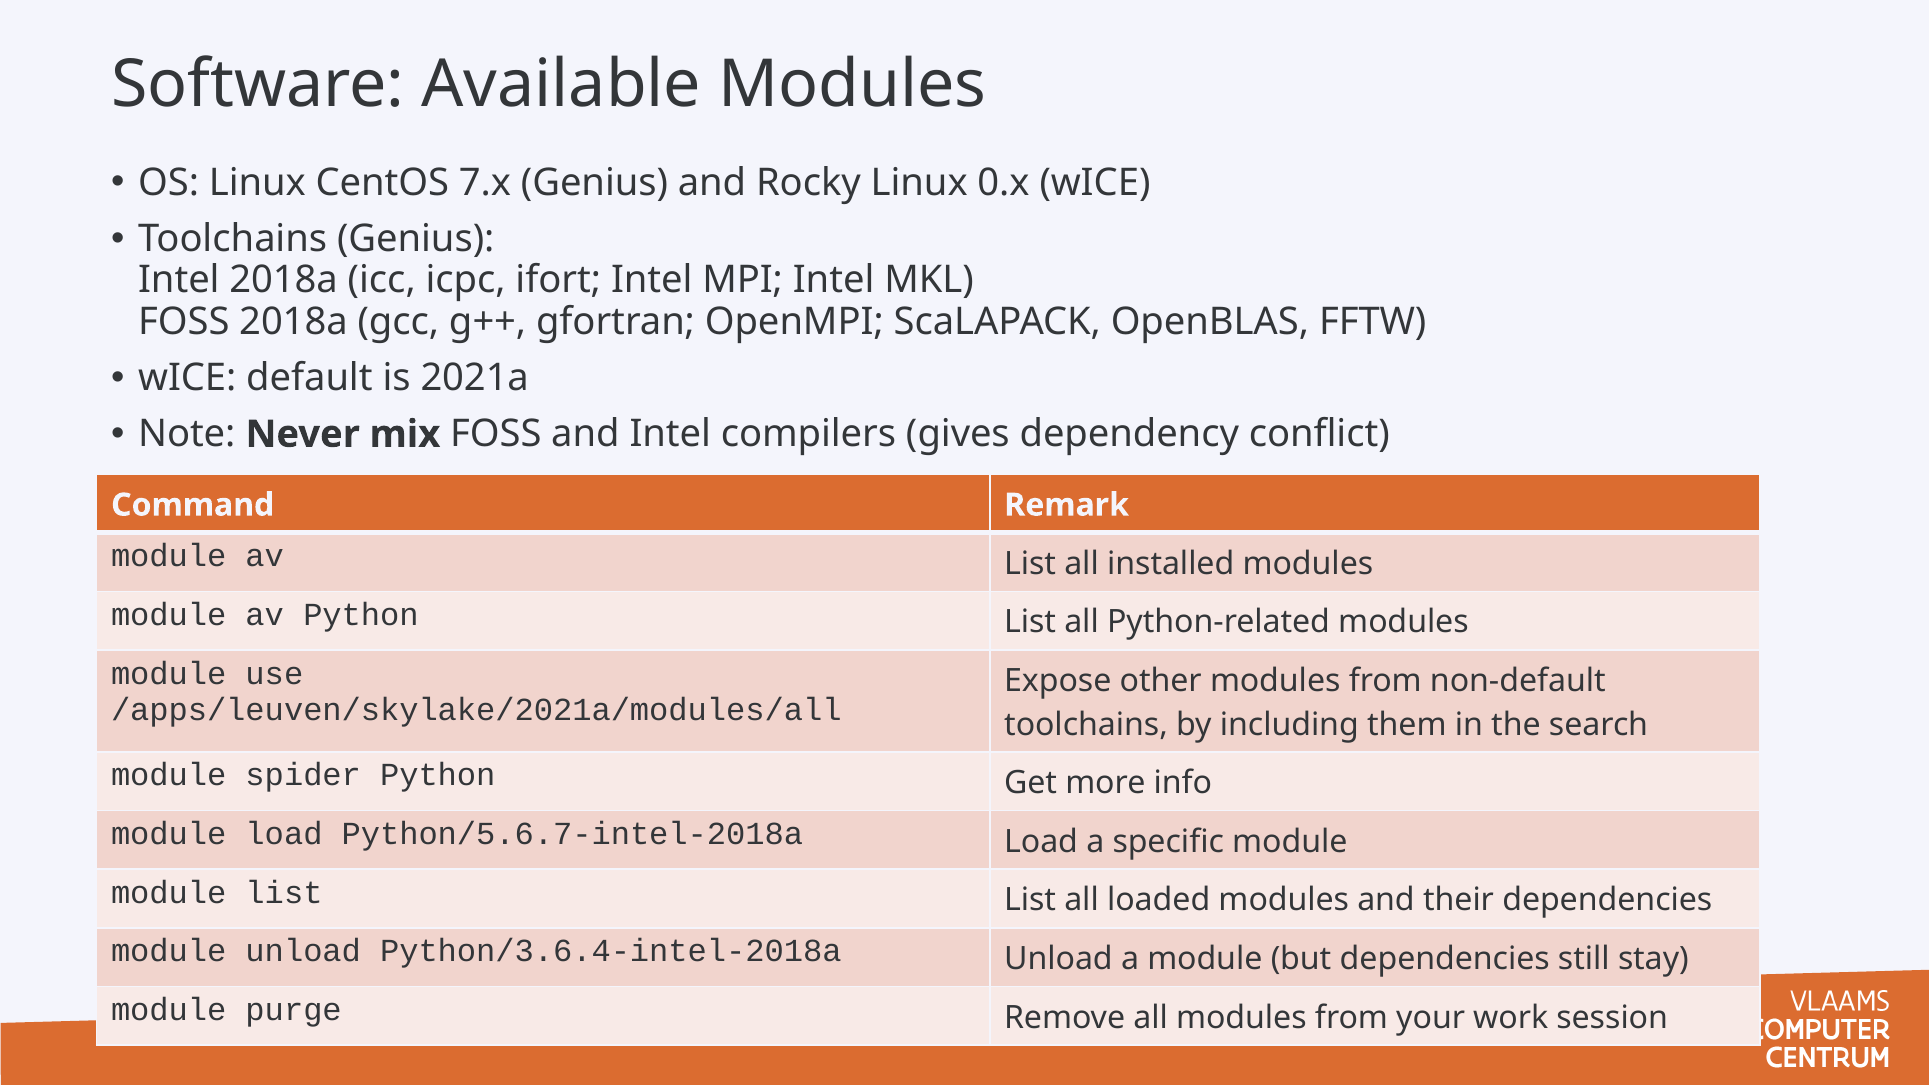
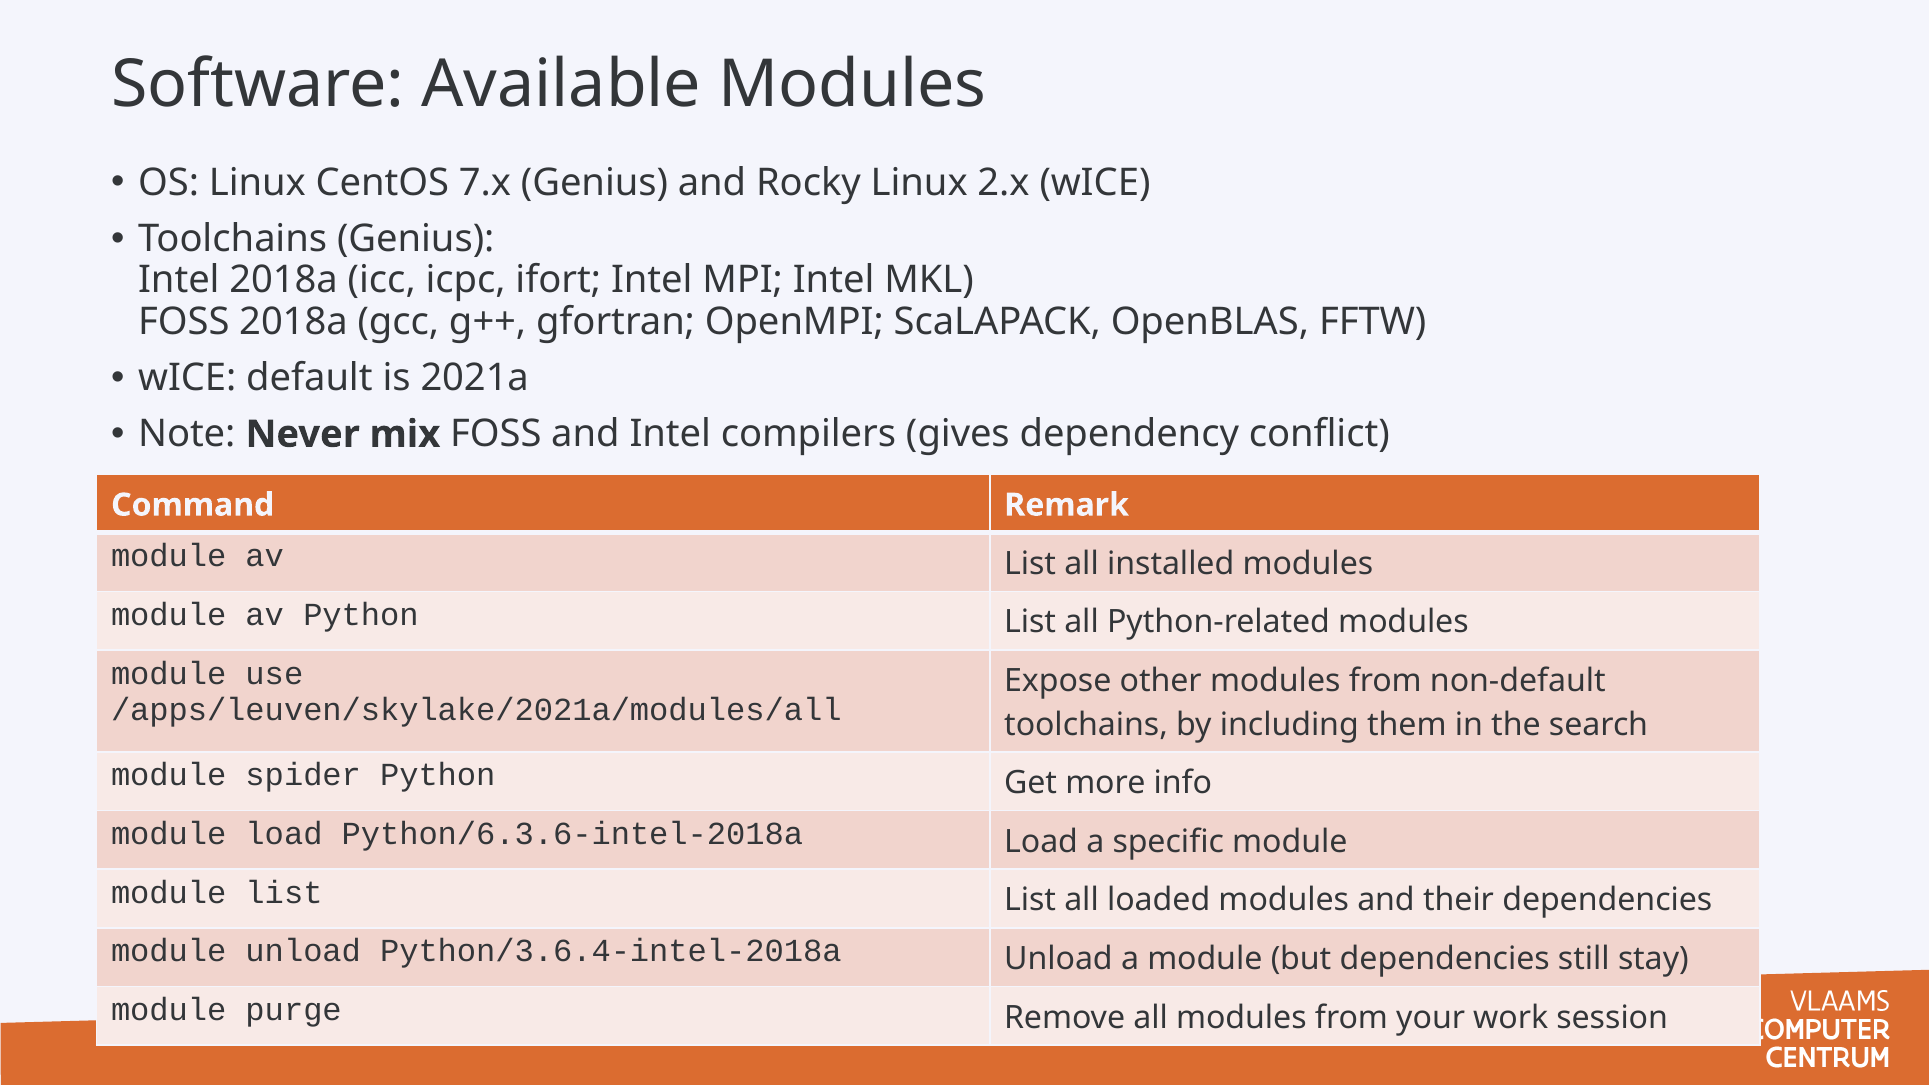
0.x: 0.x -> 2.x
Python/5.6.7-intel-2018a: Python/5.6.7-intel-2018a -> Python/6.3.6-intel-2018a
